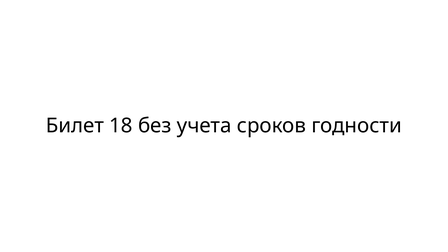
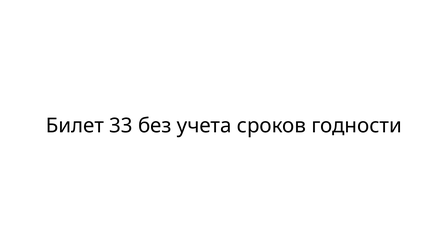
18: 18 -> 33
